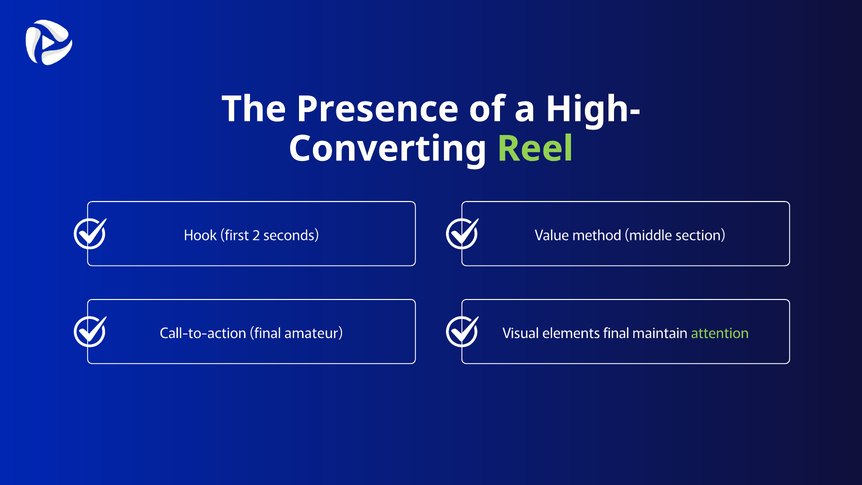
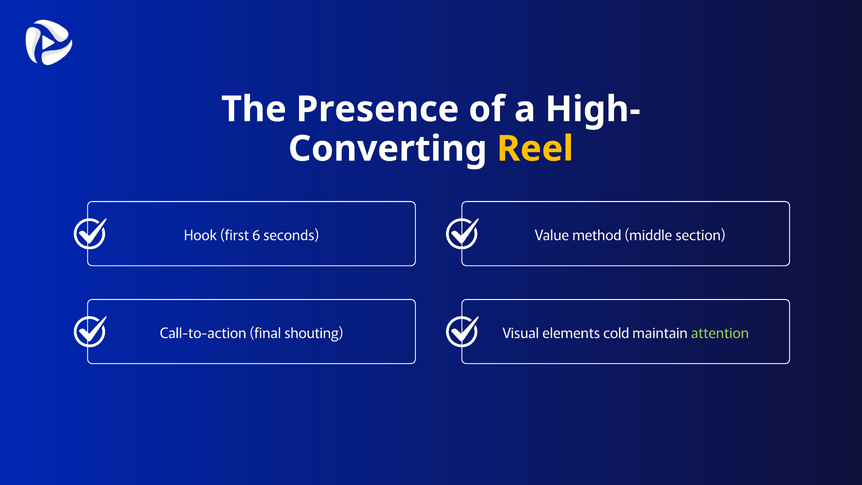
Reel colour: light green -> yellow
2: 2 -> 6
amateur: amateur -> shouting
elements final: final -> cold
